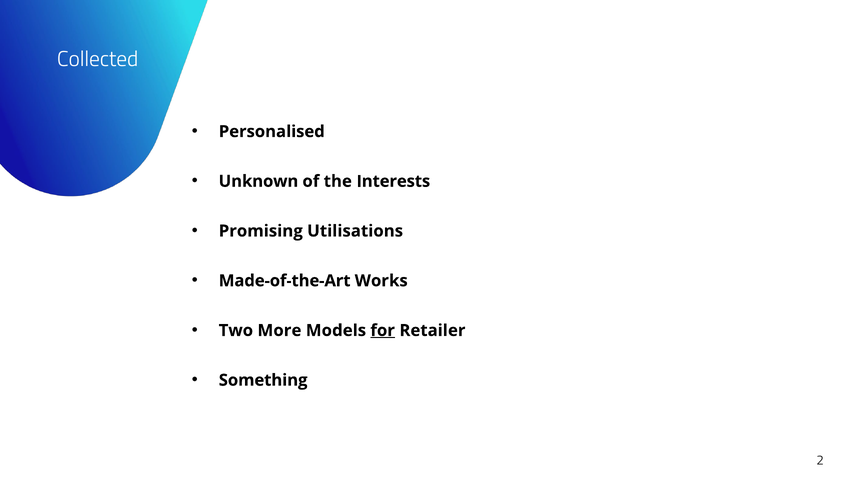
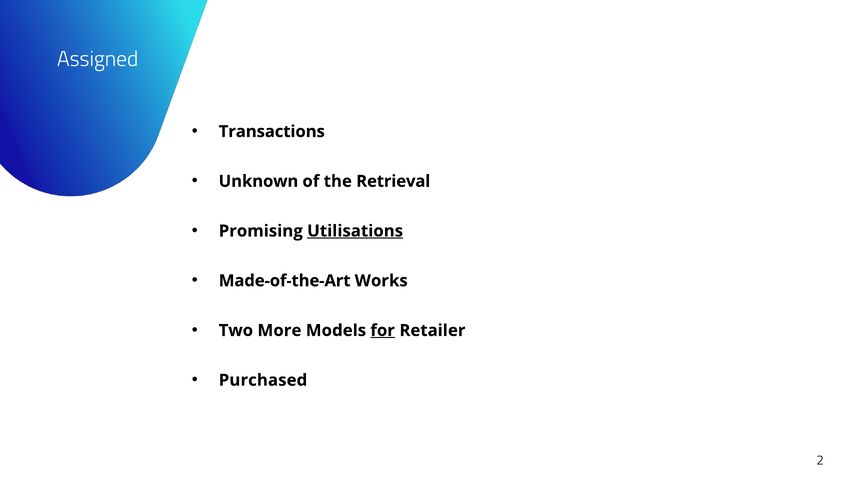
Collected: Collected -> Assigned
Personalised: Personalised -> Transactions
Interests: Interests -> Retrieval
Utilisations underline: none -> present
Something: Something -> Purchased
